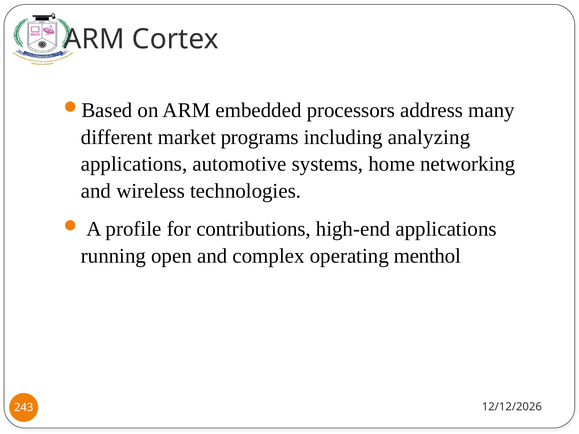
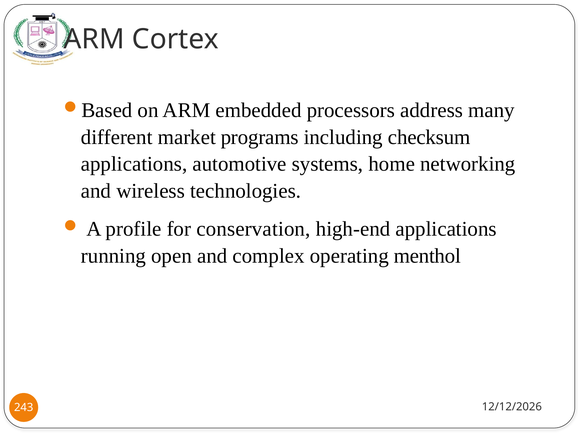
analyzing: analyzing -> checksum
contributions: contributions -> conservation
